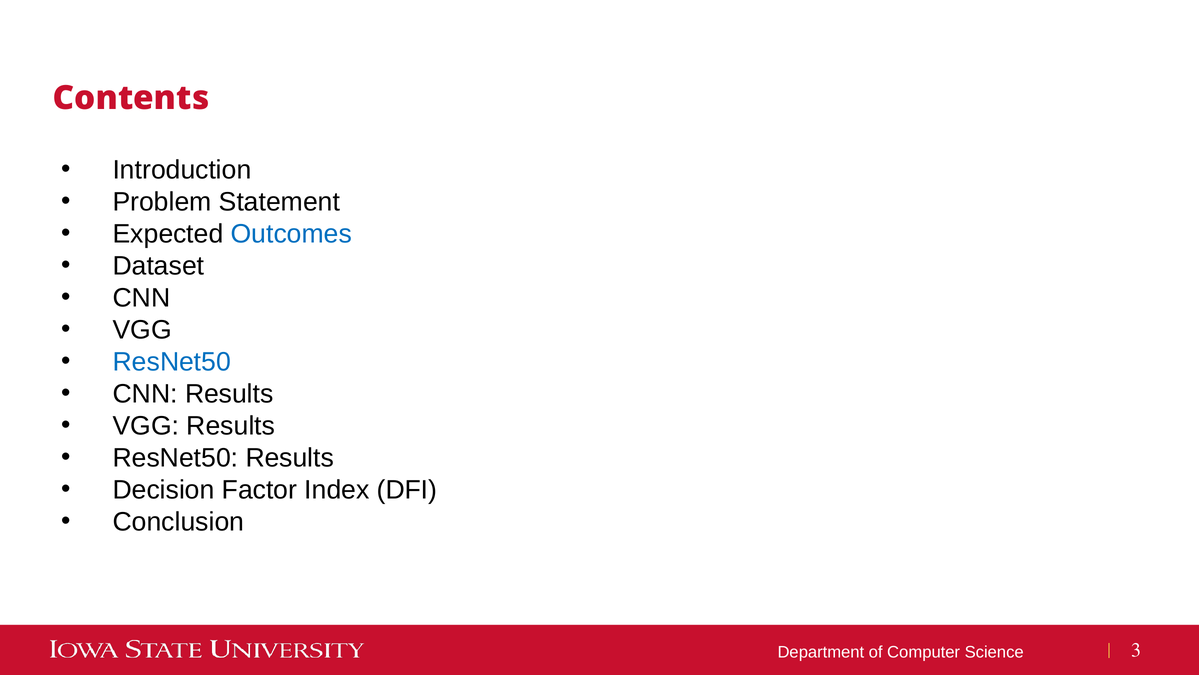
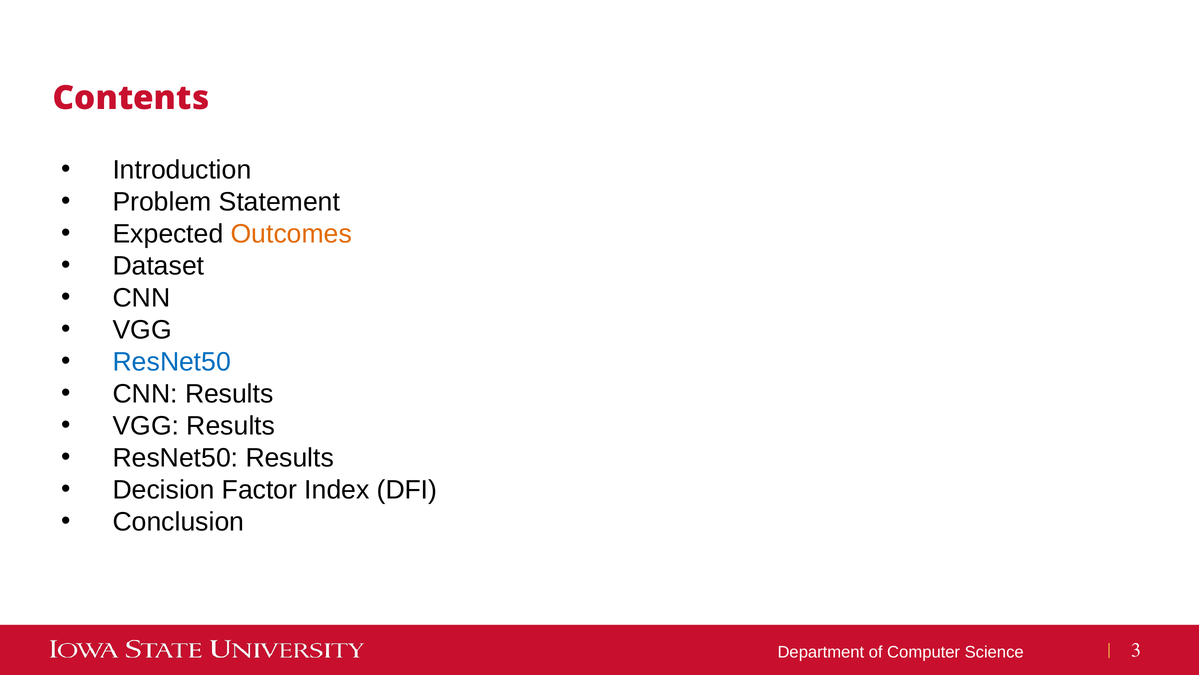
Outcomes colour: blue -> orange
